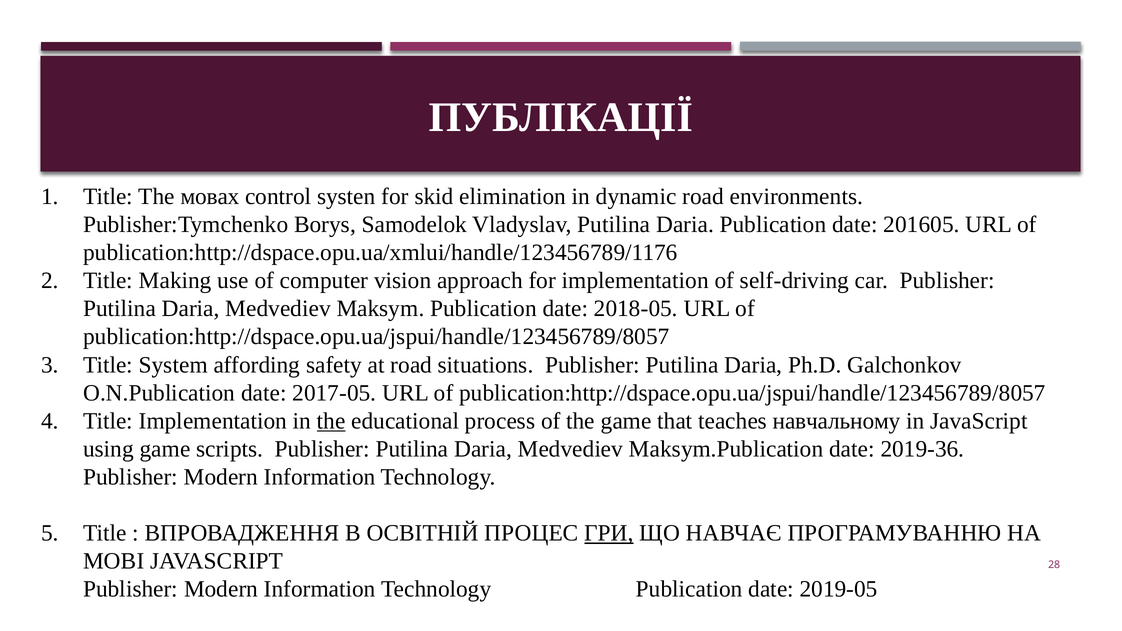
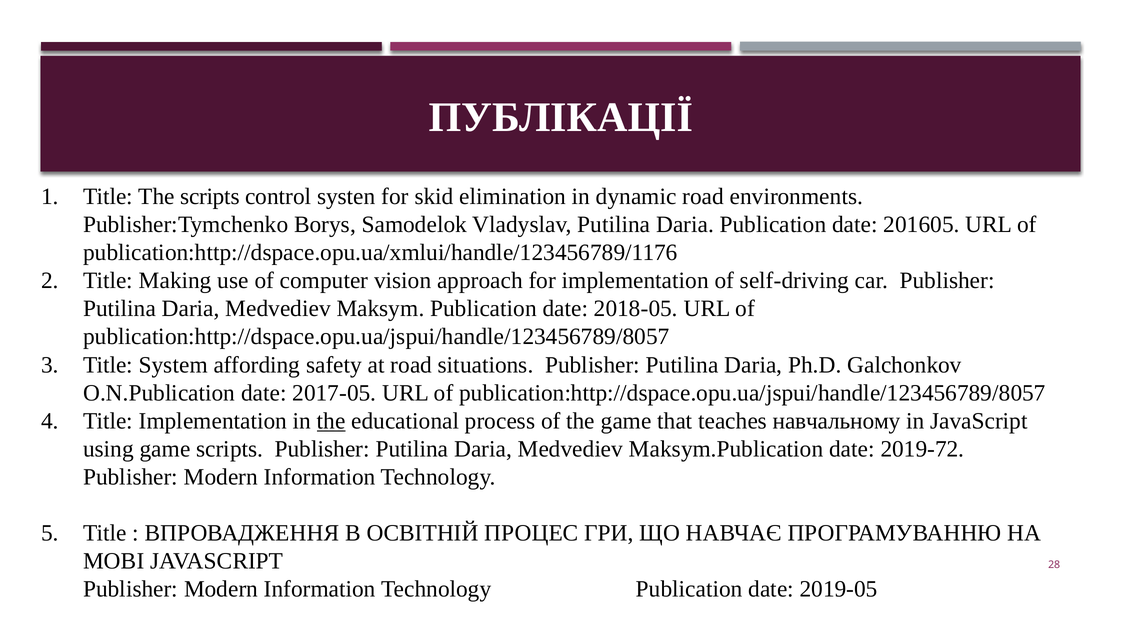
The мовах: мовах -> scripts
2019-36: 2019-36 -> 2019-72
ГРИ underline: present -> none
